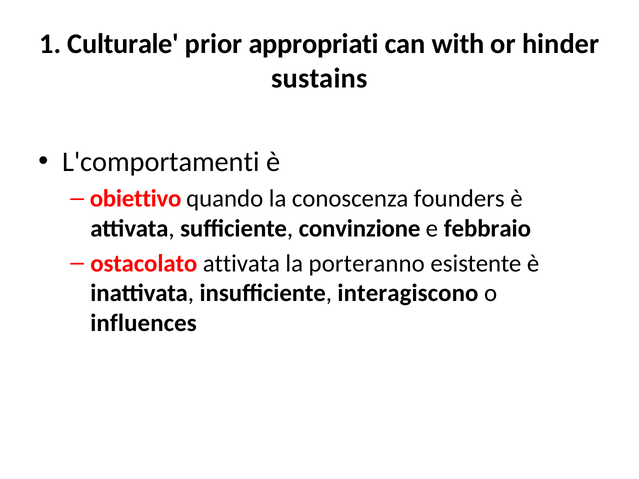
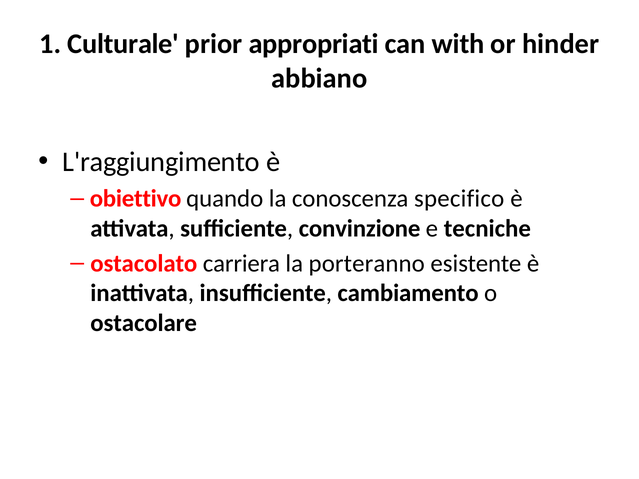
sustains: sustains -> abbiano
L'comportamenti: L'comportamenti -> L'raggiungimento
founders: founders -> specifico
febbraio: febbraio -> tecniche
ostacolato attivata: attivata -> carriera
interagiscono: interagiscono -> cambiamento
influences: influences -> ostacolare
